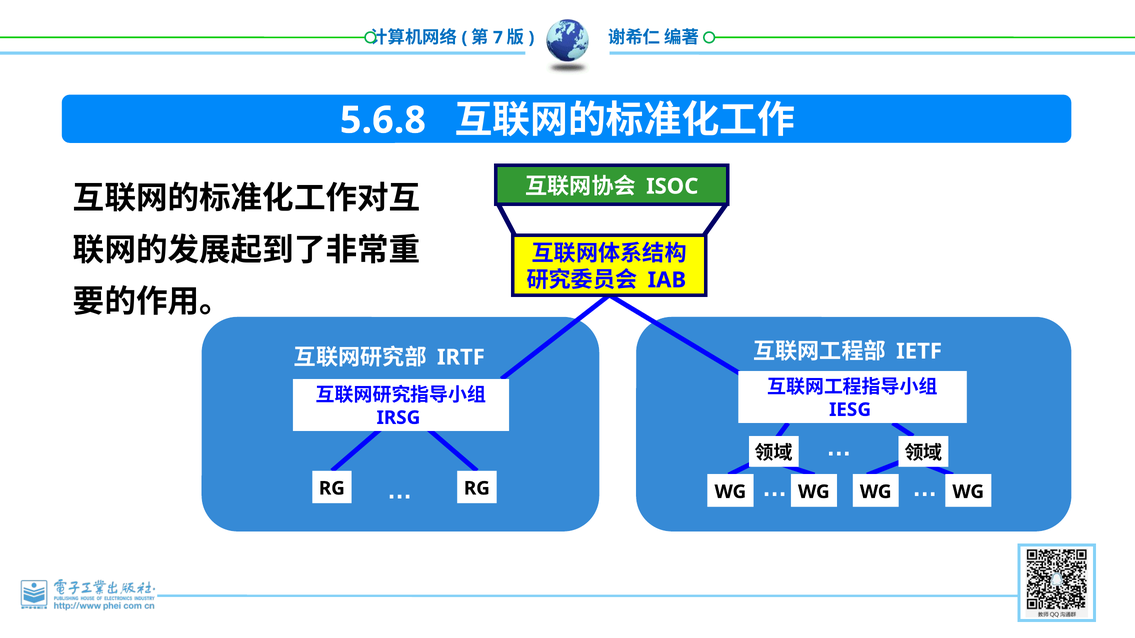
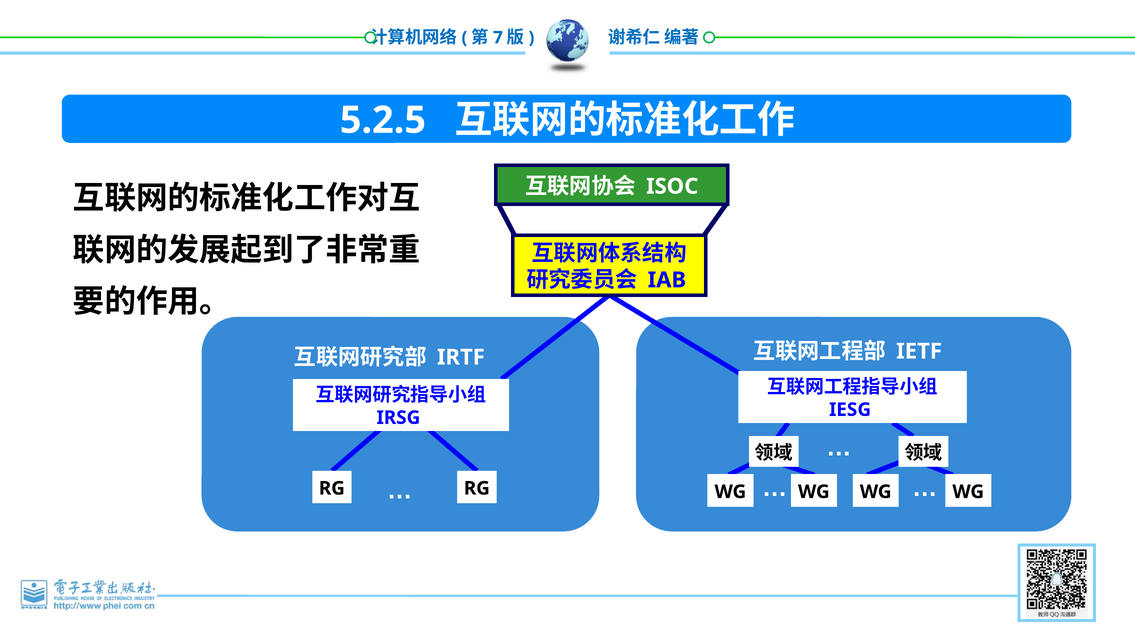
5.6.8: 5.6.8 -> 5.2.5
